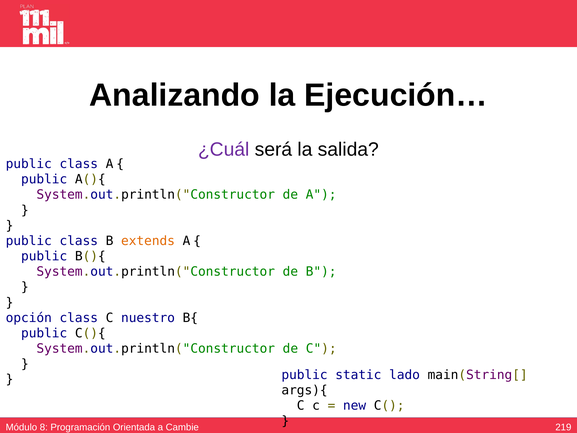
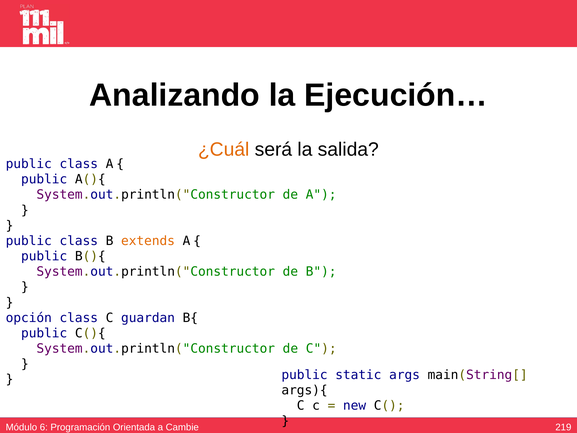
¿Cuál colour: purple -> orange
nuestro: nuestro -> guardan
lado: lado -> args
8: 8 -> 6
